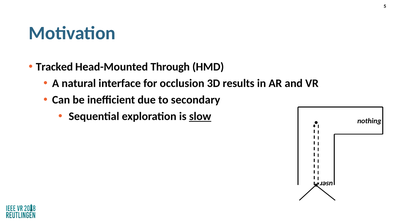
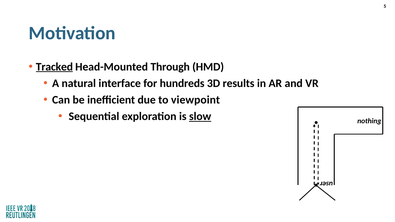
Tracked underline: none -> present
occlusion: occlusion -> hundreds
secondary: secondary -> viewpoint
